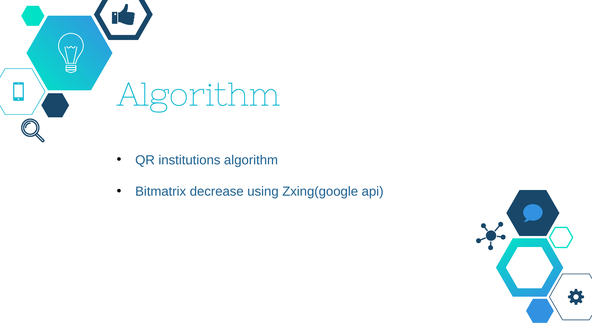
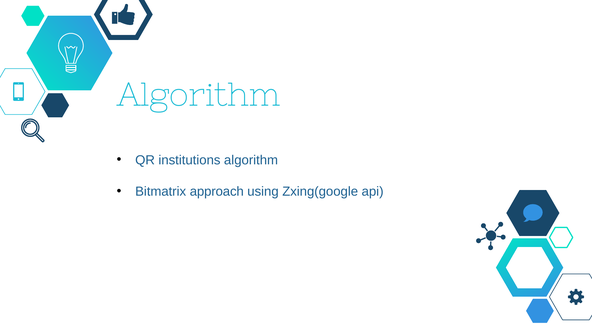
decrease: decrease -> approach
